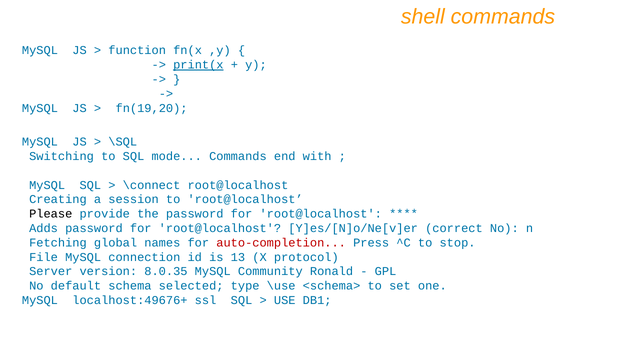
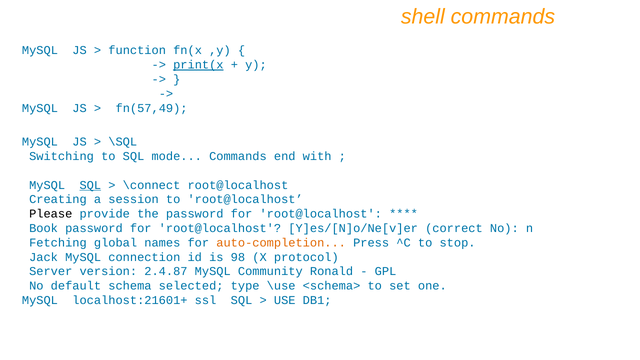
fn(19,20: fn(19,20 -> fn(57,49
SQL at (90, 185) underline: none -> present
Adds: Adds -> Book
auto-completion colour: red -> orange
File: File -> Jack
13: 13 -> 98
8.0.35: 8.0.35 -> 2.4.87
localhost:49676+: localhost:49676+ -> localhost:21601+
